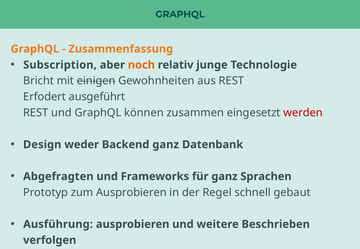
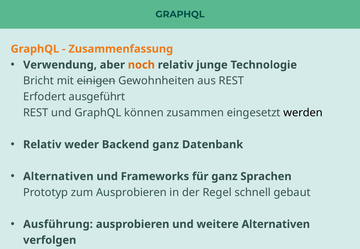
Subscription: Subscription -> Verwendung
werden colour: red -> black
Design at (42, 145): Design -> Relativ
Abgefragten at (58, 177): Abgefragten -> Alternativen
weitere Beschrieben: Beschrieben -> Alternativen
